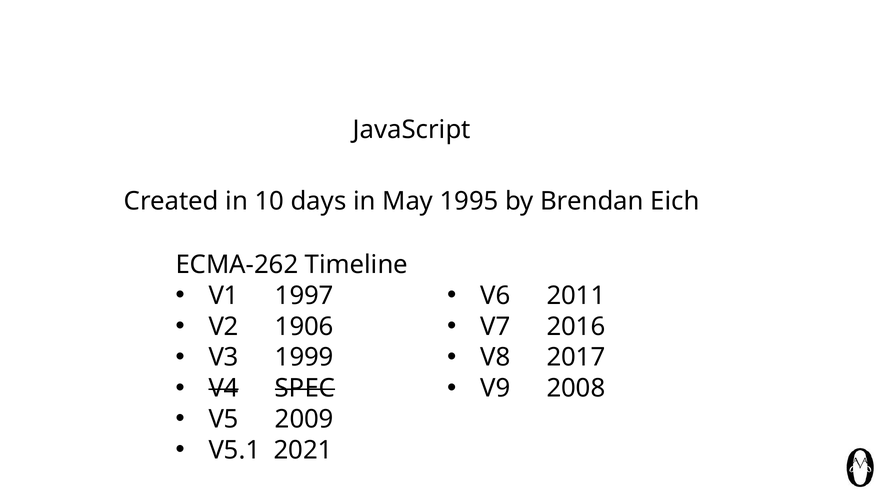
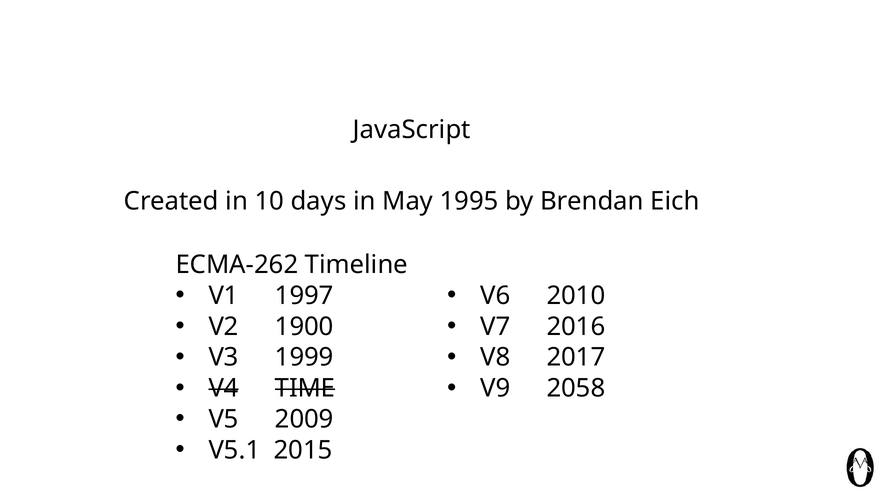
2011: 2011 -> 2010
1906: 1906 -> 1900
SPEC: SPEC -> TIME
2008: 2008 -> 2058
2021: 2021 -> 2015
